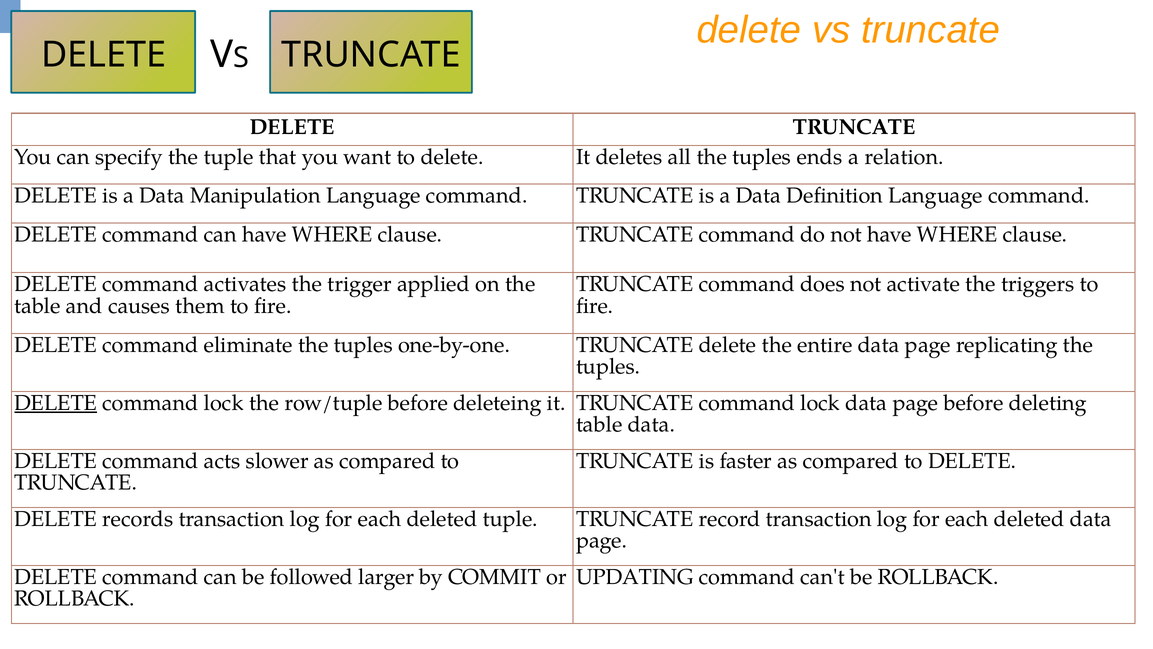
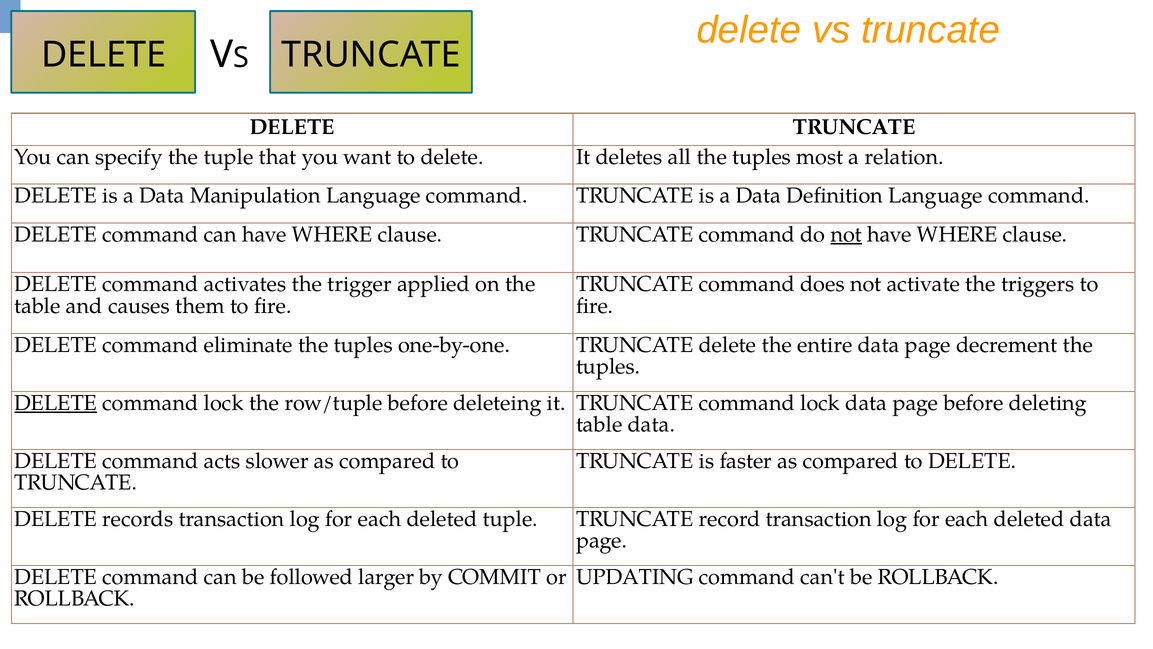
ends: ends -> most
not at (846, 234) underline: none -> present
replicating: replicating -> decrement
